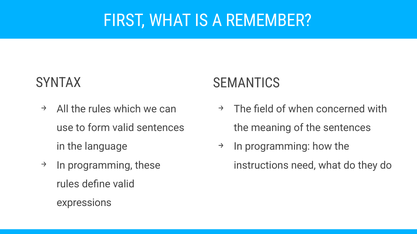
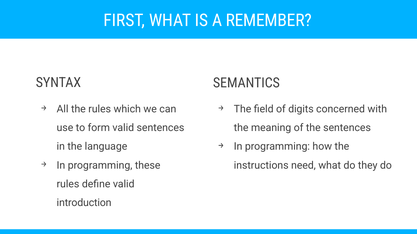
when: when -> digits
expressions: expressions -> introduction
